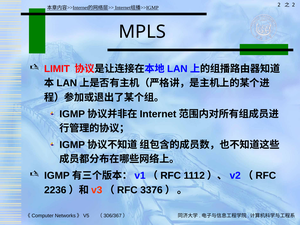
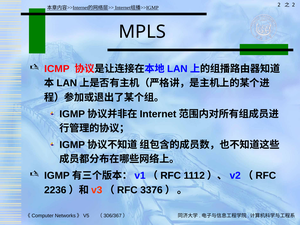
LIMIT: LIMIT -> ICMP
